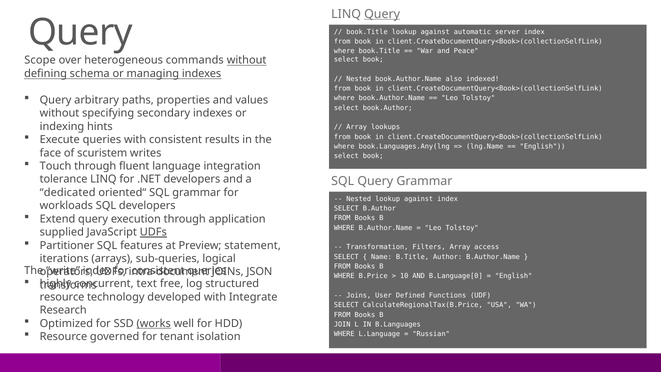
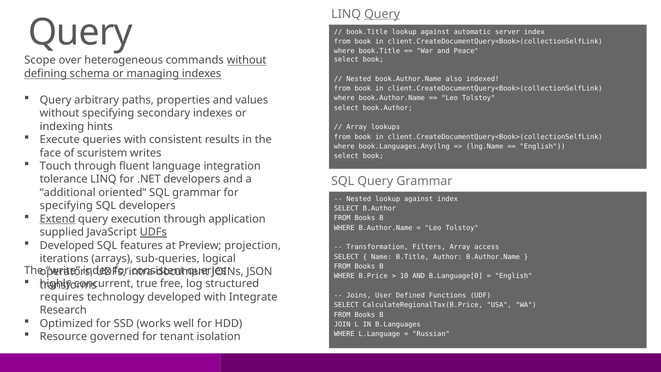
dedicated: dedicated -> additional
workloads at (66, 206): workloads -> specifying
Extend underline: none -> present
Partitioner at (67, 245): Partitioner -> Developed
statement: statement -> projection
text: text -> true
resource at (62, 297): resource -> requires
works underline: present -> none
